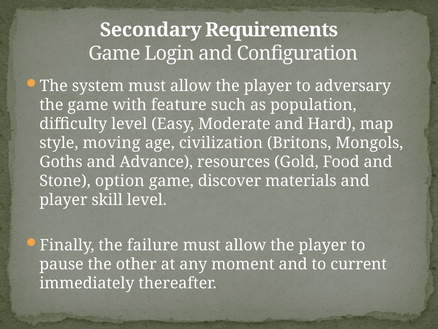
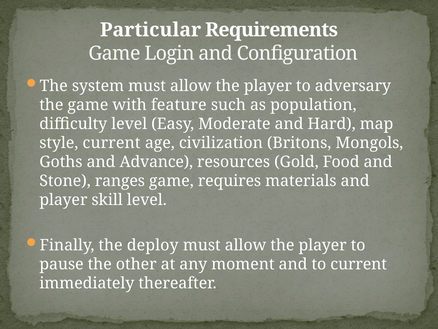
Secondary: Secondary -> Particular
style moving: moving -> current
option: option -> ranges
discover: discover -> requires
failure: failure -> deploy
